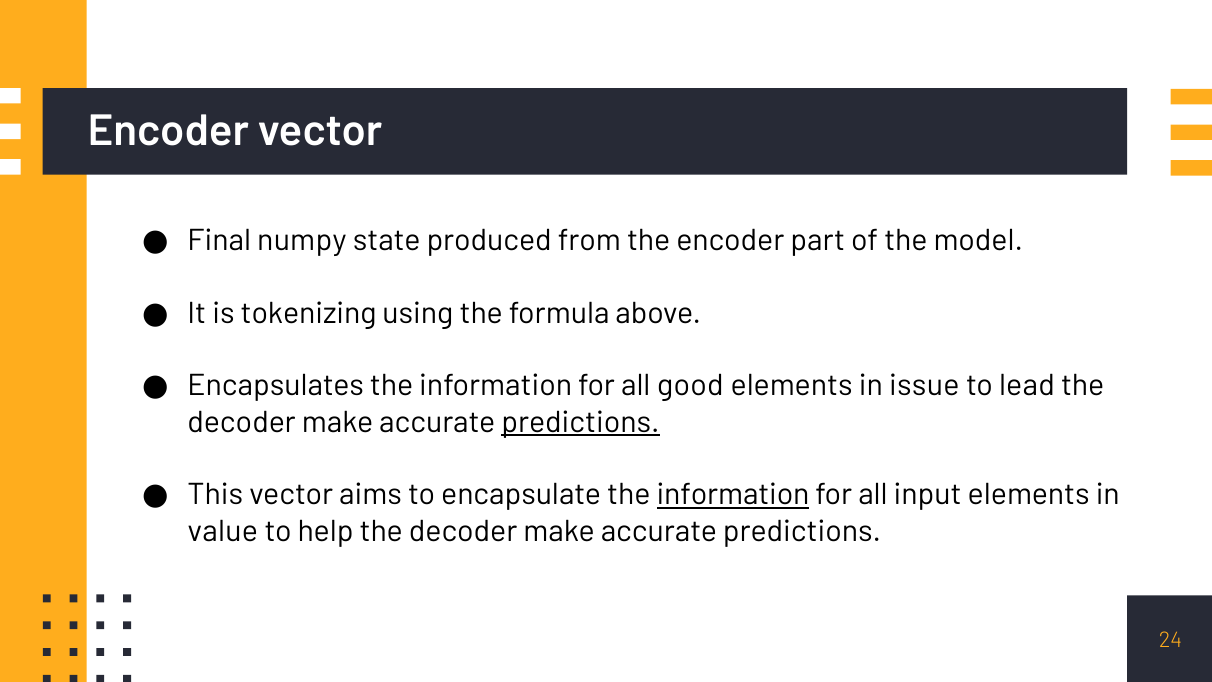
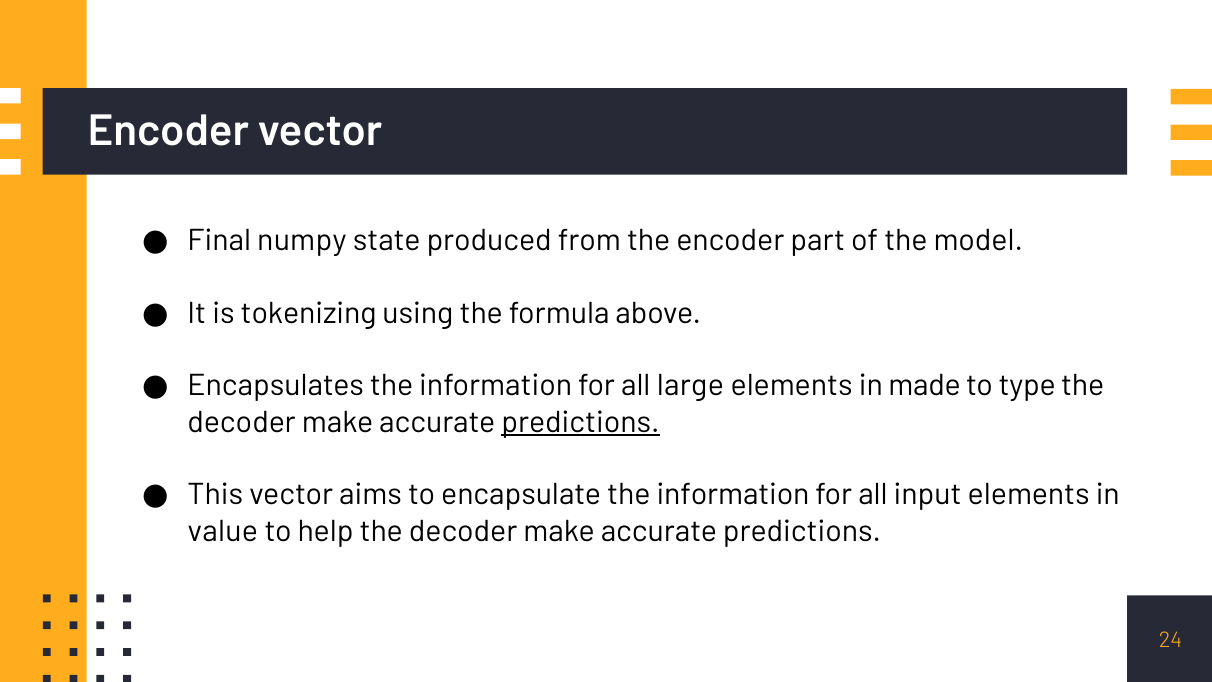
good: good -> large
issue: issue -> made
lead: lead -> type
information at (733, 495) underline: present -> none
